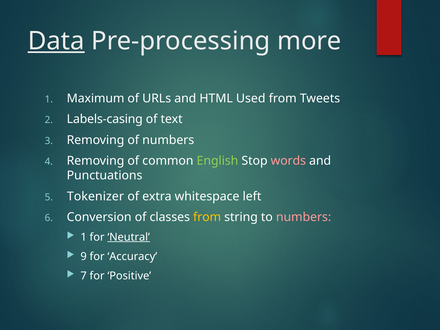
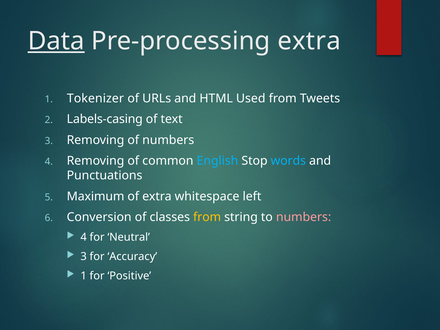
Pre-processing more: more -> extra
Maximum: Maximum -> Tokenizer
English colour: light green -> light blue
words colour: pink -> light blue
Tokenizer: Tokenizer -> Maximum
1 at (84, 237): 1 -> 4
Neutral underline: present -> none
9 at (84, 256): 9 -> 3
7 at (84, 276): 7 -> 1
